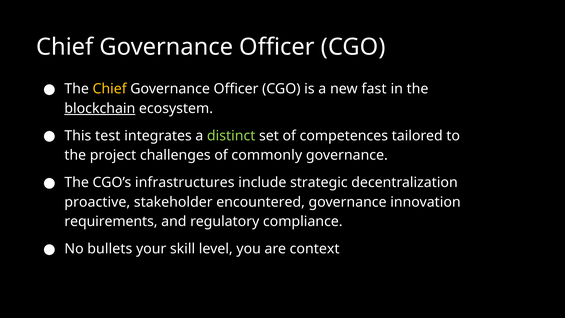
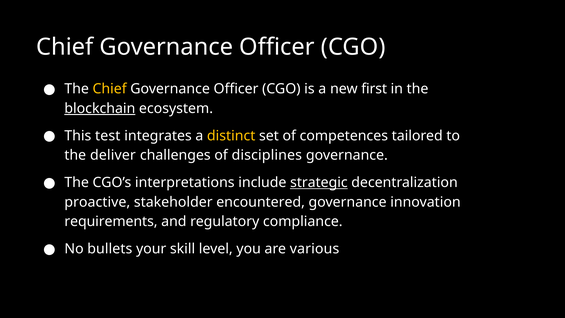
fast: fast -> first
distinct colour: light green -> yellow
project: project -> deliver
commonly: commonly -> disciplines
infrastructures: infrastructures -> interpretations
strategic underline: none -> present
context: context -> various
